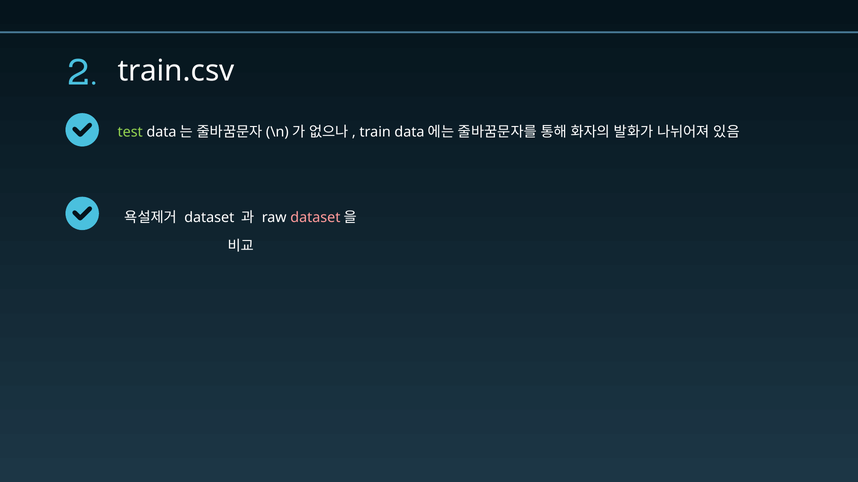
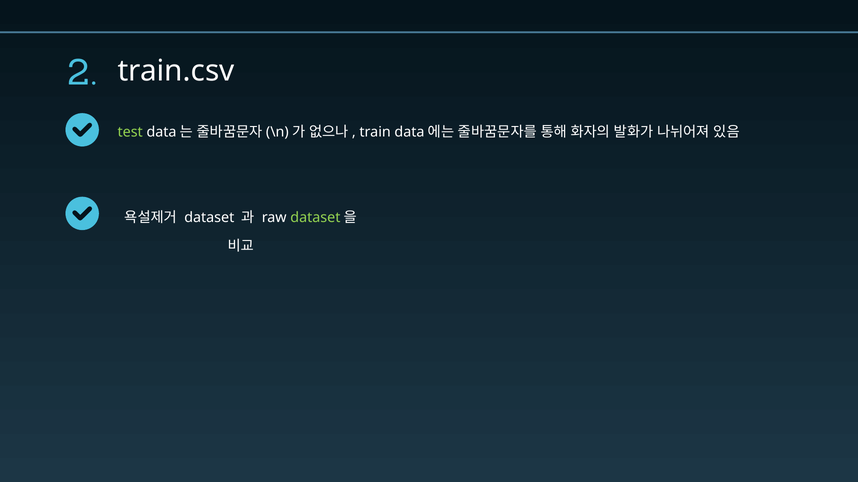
dataset at (315, 218) colour: pink -> light green
